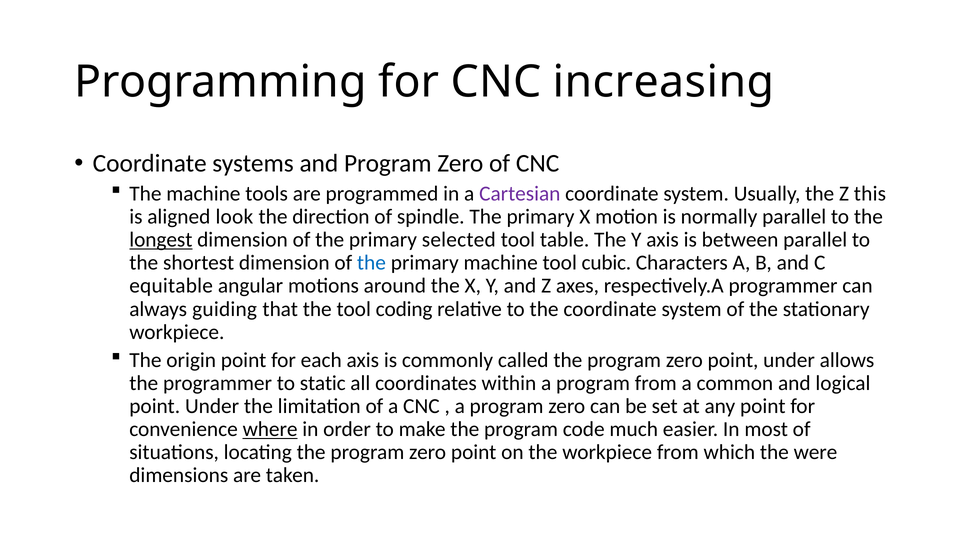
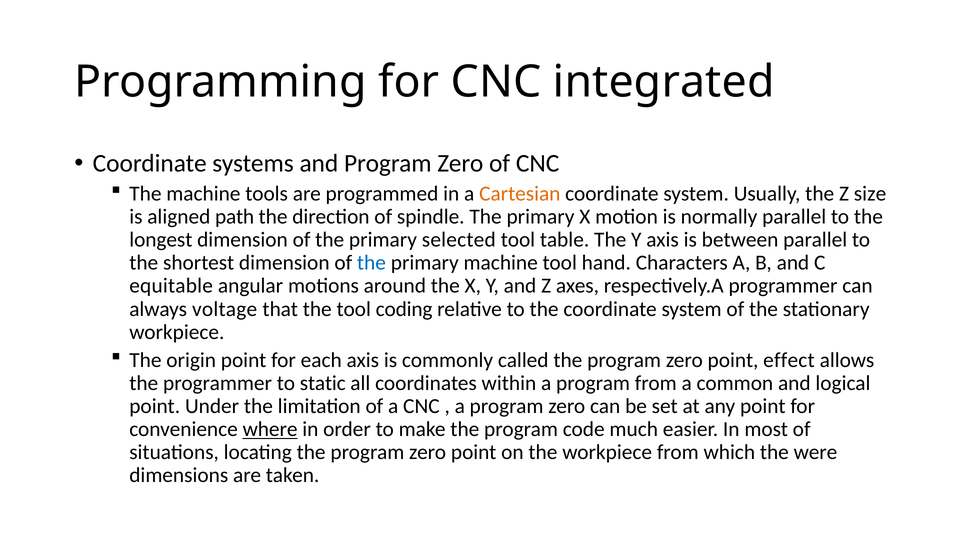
increasing: increasing -> integrated
Cartesian colour: purple -> orange
this: this -> size
look: look -> path
longest underline: present -> none
cubic: cubic -> hand
guiding: guiding -> voltage
zero point under: under -> effect
